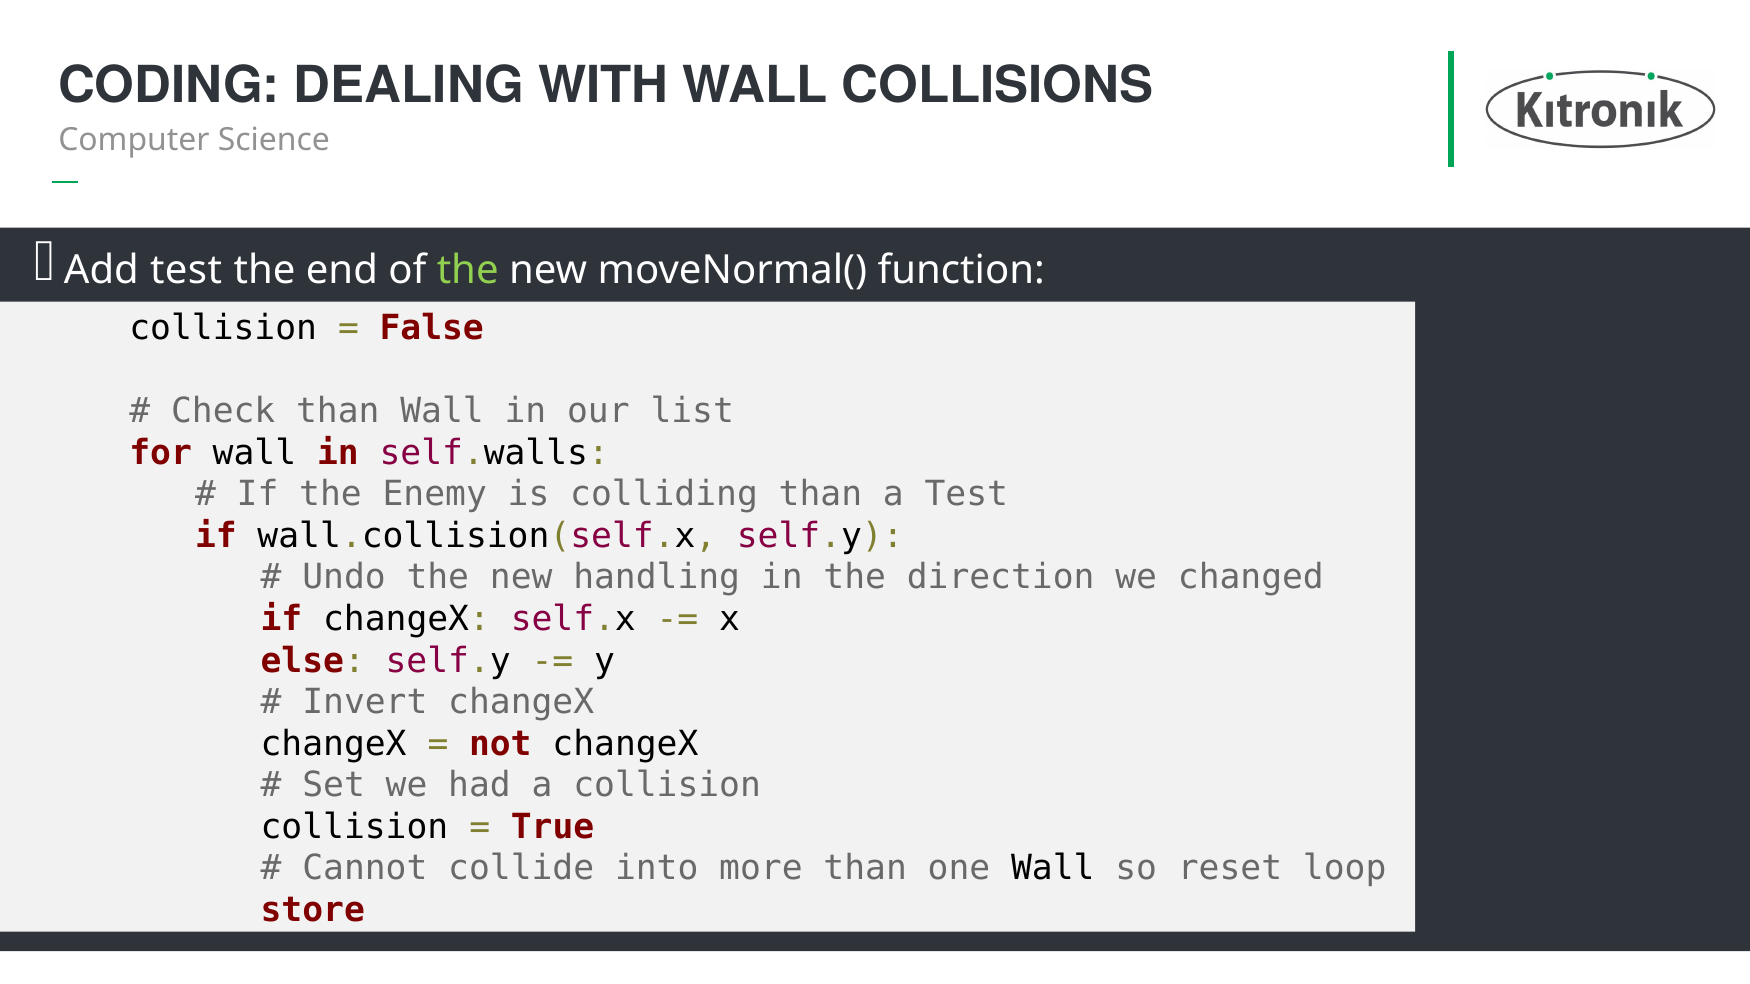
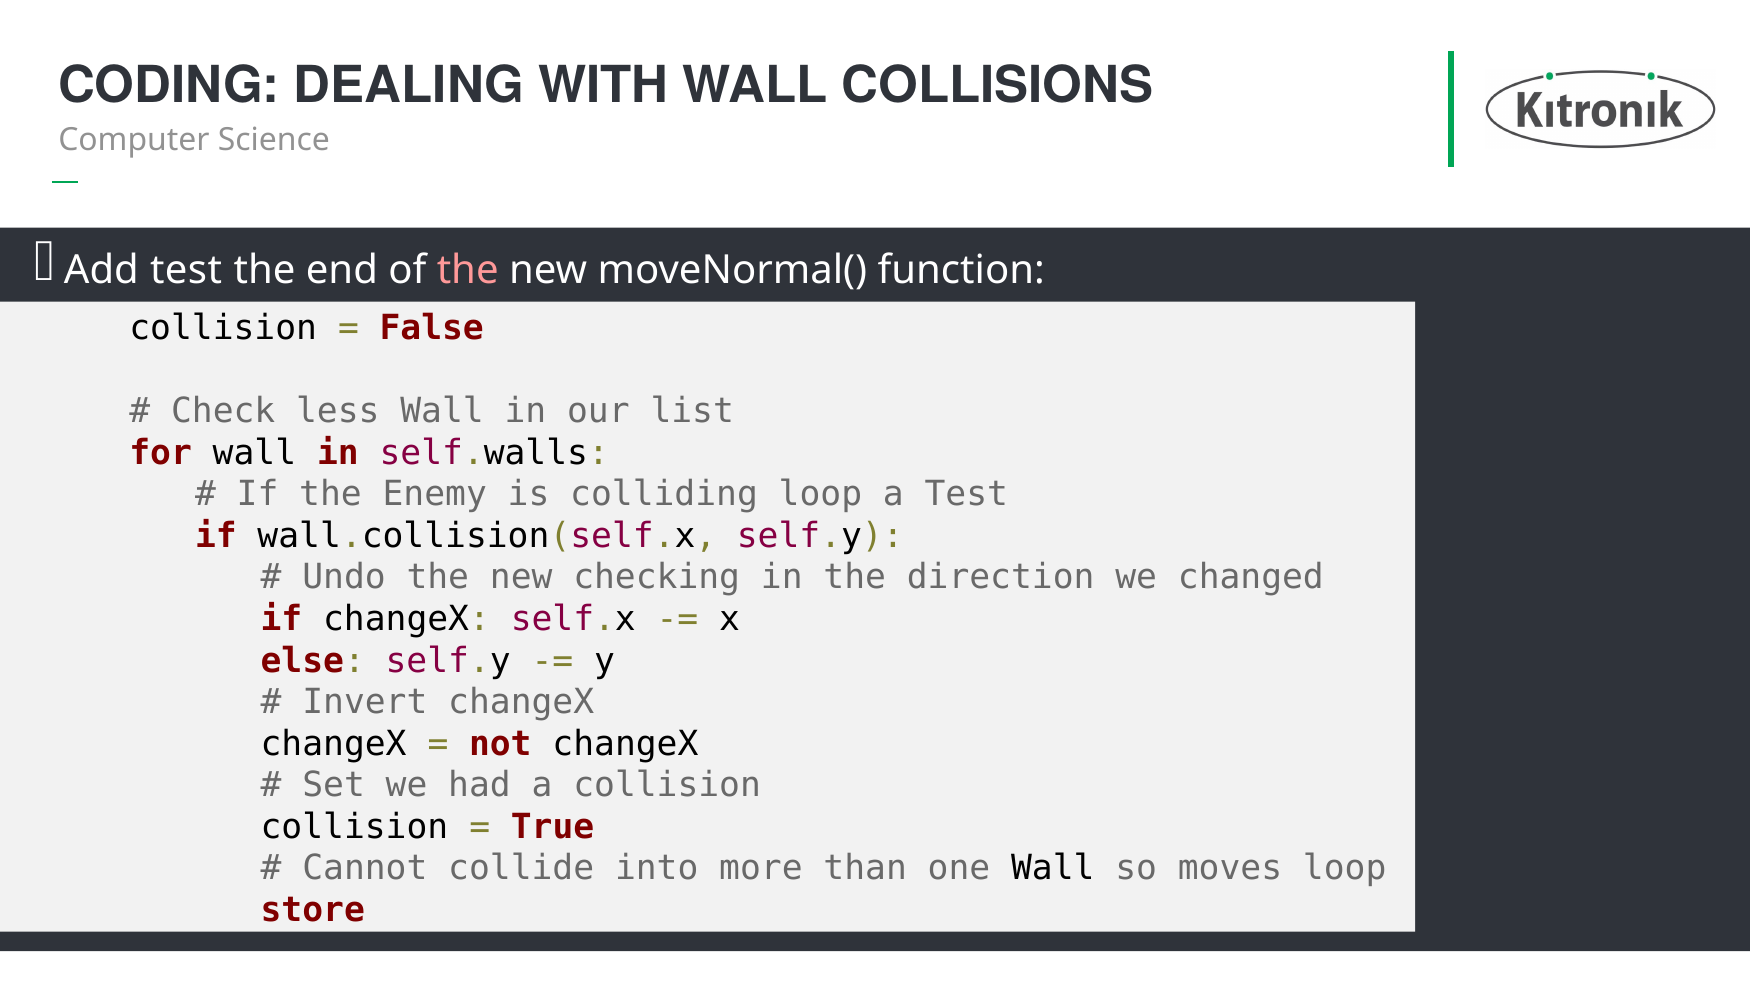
the at (468, 270) colour: light green -> pink
Check than: than -> less
colliding than: than -> loop
handling: handling -> checking
reset: reset -> moves
